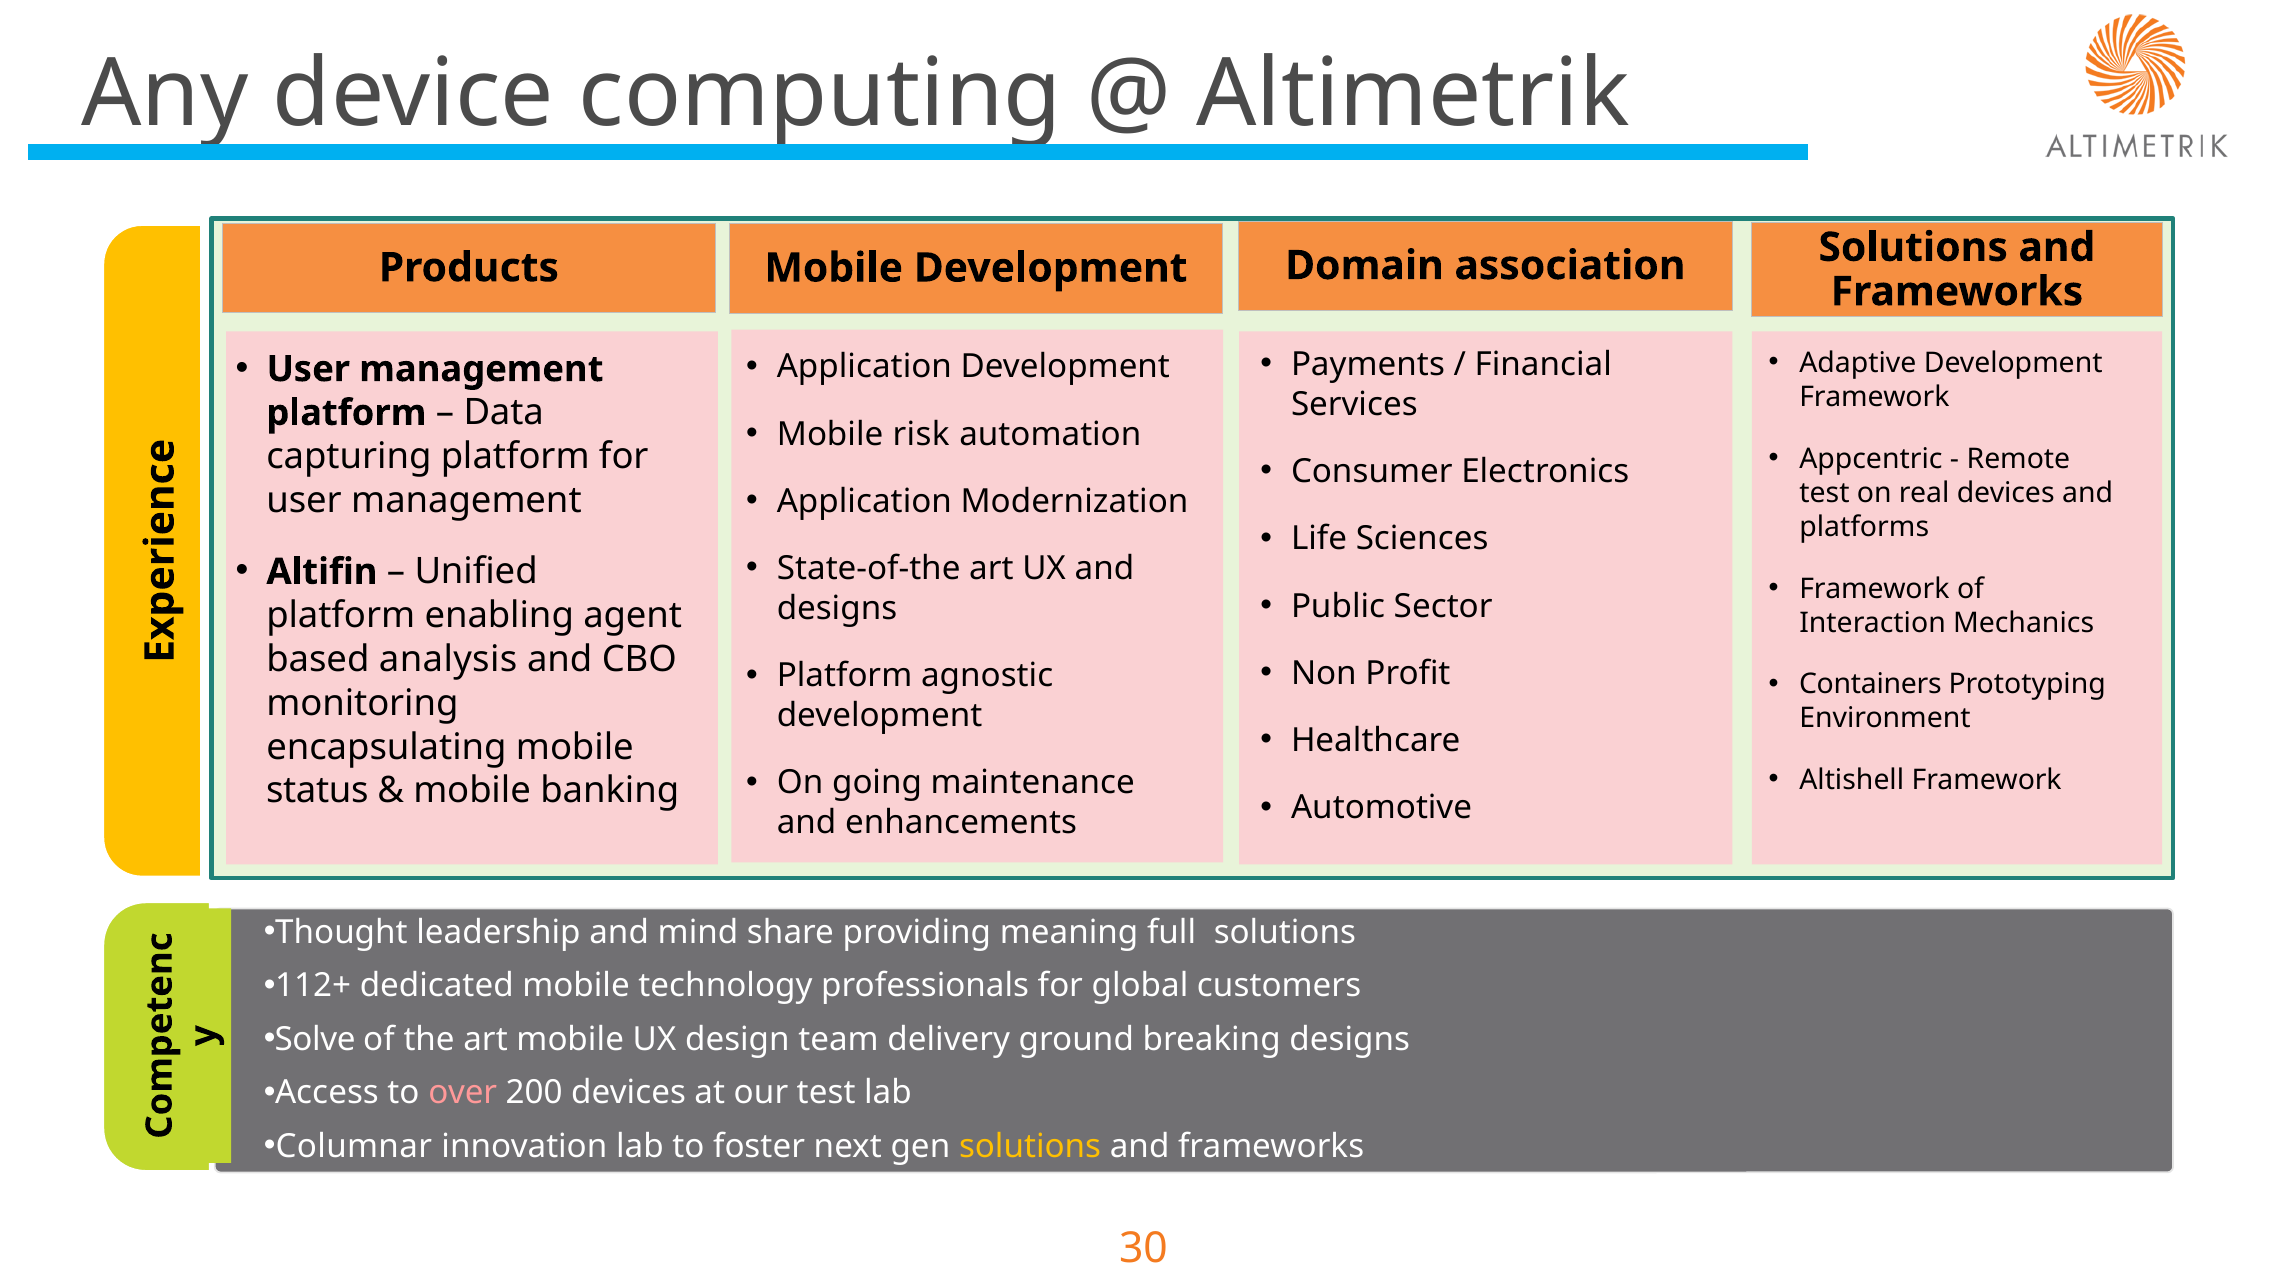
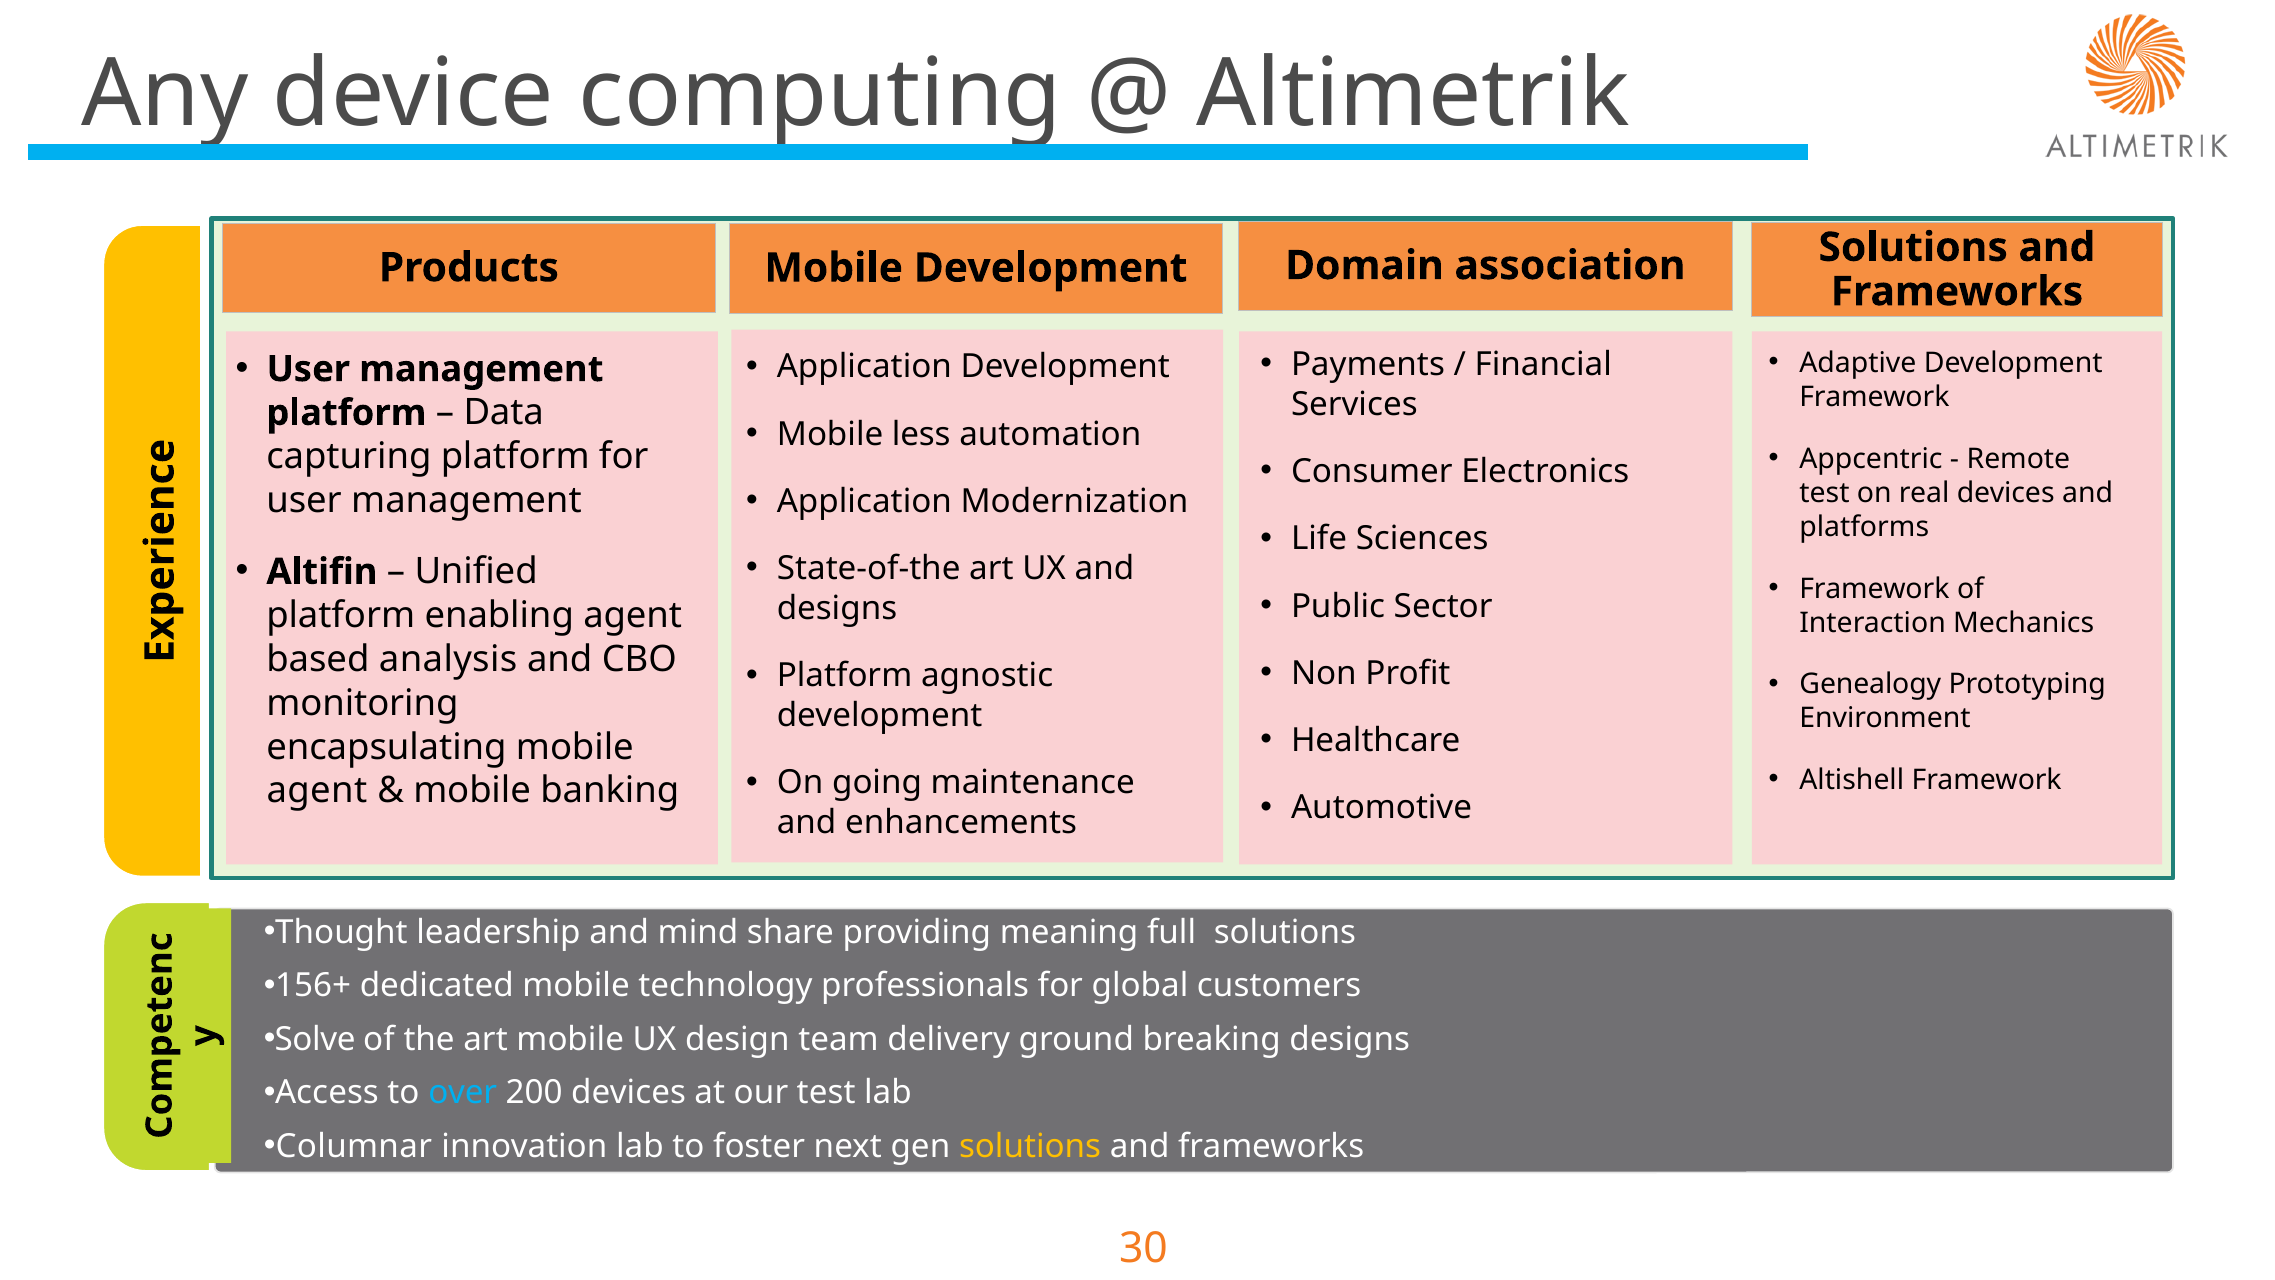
risk: risk -> less
Containers: Containers -> Genealogy
status at (317, 791): status -> agent
112+: 112+ -> 156+
over colour: pink -> light blue
